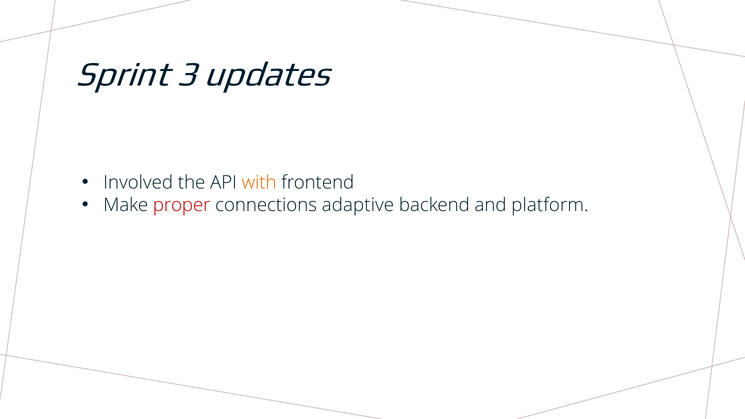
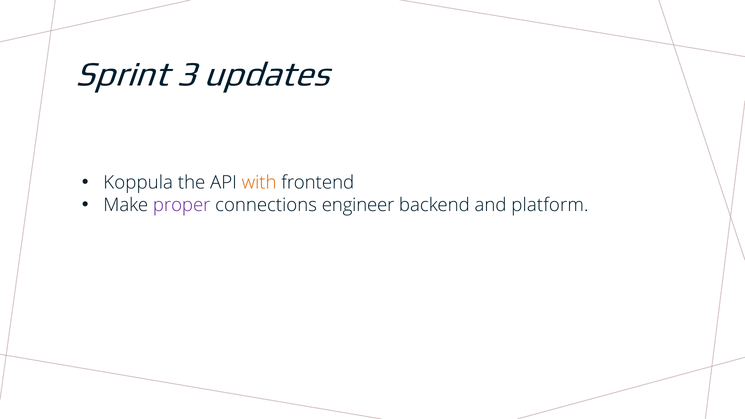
Involved: Involved -> Koppula
proper colour: red -> purple
adaptive: adaptive -> engineer
